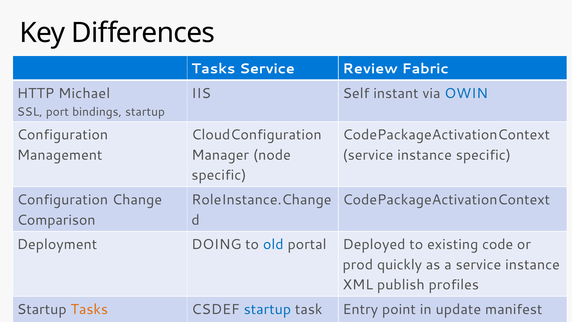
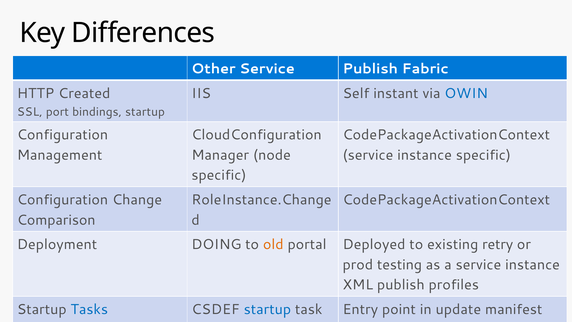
Tasks at (213, 69): Tasks -> Other
Service Review: Review -> Publish
Michael: Michael -> Created
old colour: blue -> orange
code: code -> retry
quickly: quickly -> testing
Tasks at (89, 309) colour: orange -> blue
